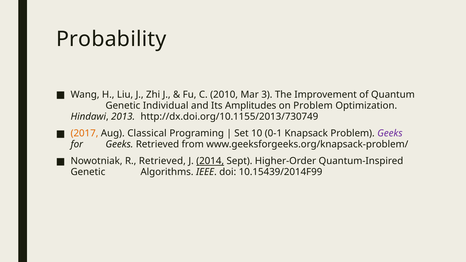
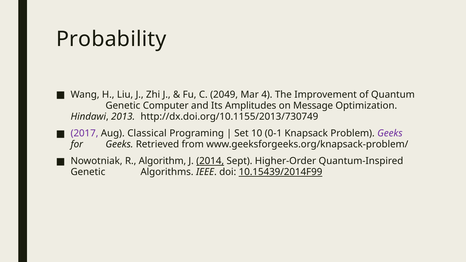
2010: 2010 -> 2049
3: 3 -> 4
Individual: Individual -> Computer
on Problem: Problem -> Message
2017 colour: orange -> purple
R Retrieved: Retrieved -> Algorithm
10.15439/2014F99 underline: none -> present
